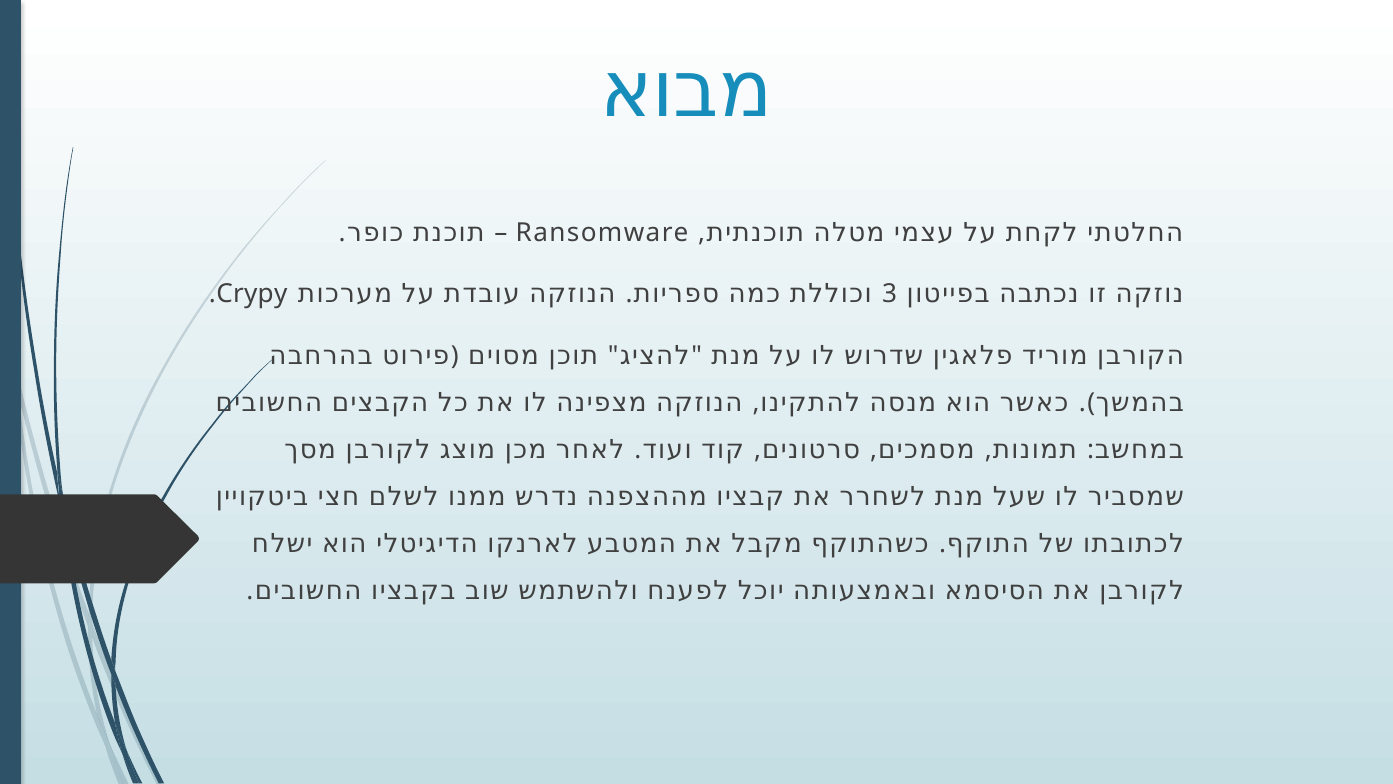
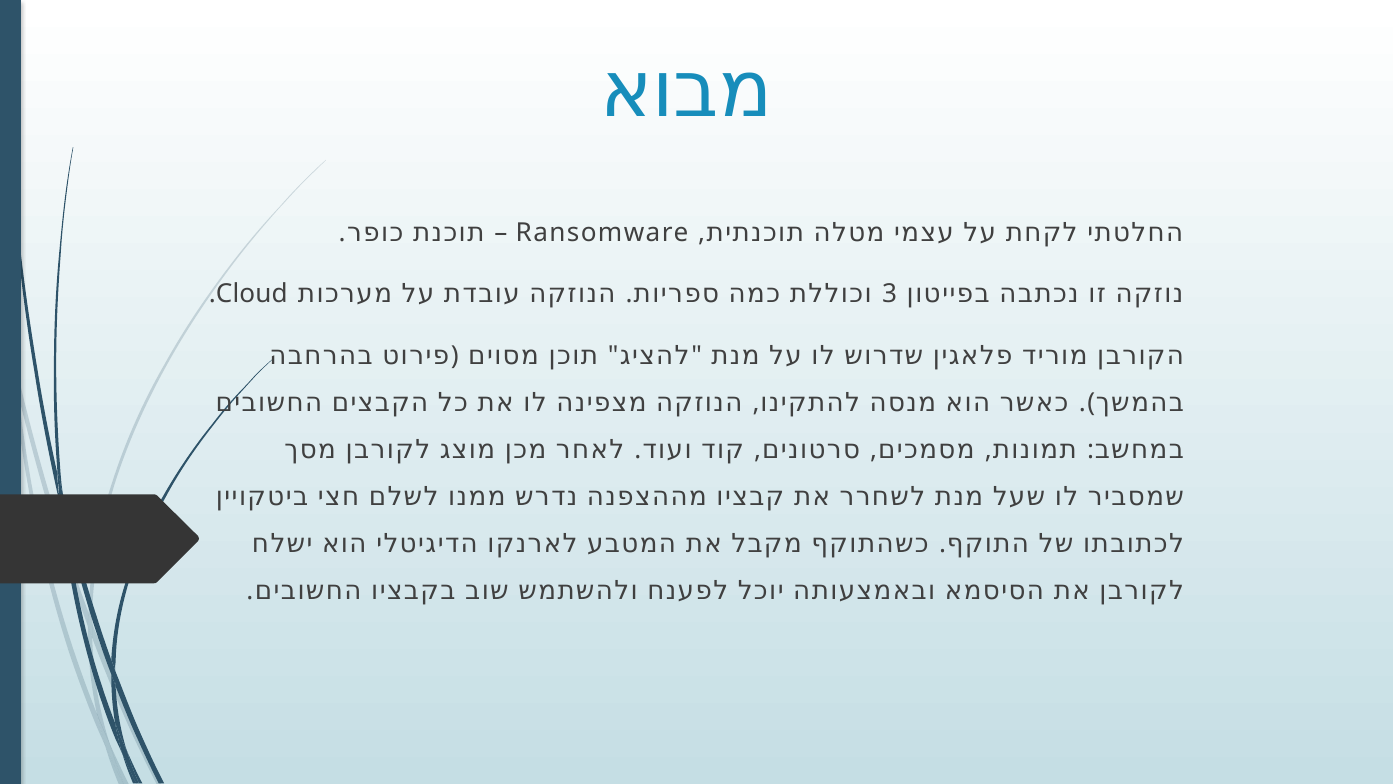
Crypy: Crypy -> Cloud
